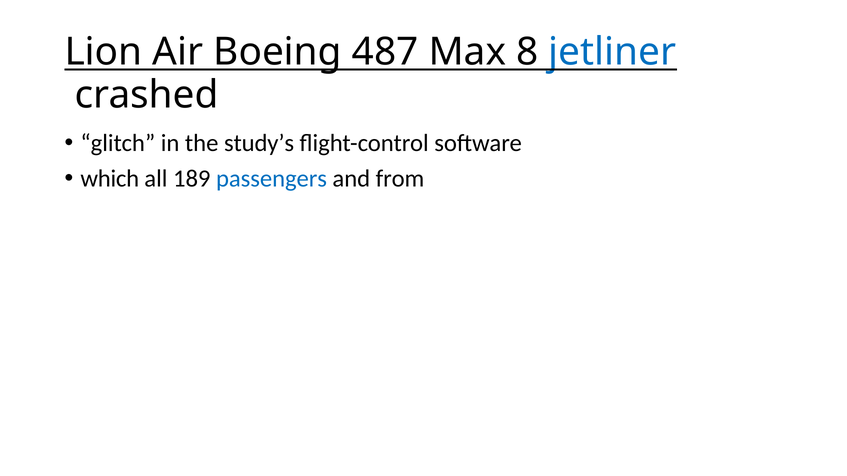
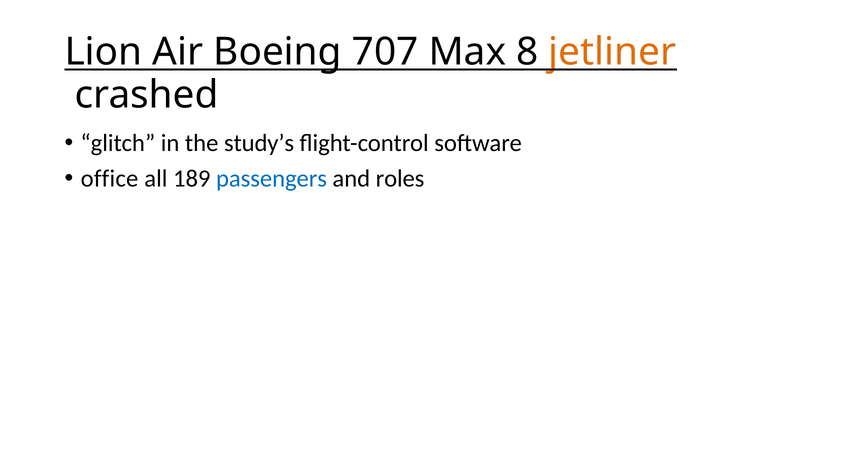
487: 487 -> 707
jetliner colour: blue -> orange
which: which -> office
from: from -> roles
